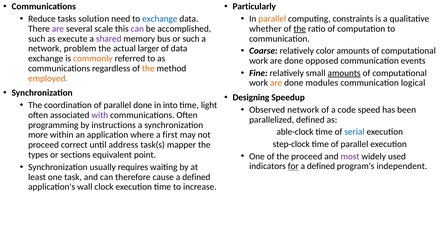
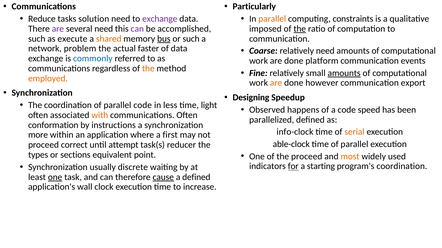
exchange at (160, 19) colour: blue -> purple
several scale: scale -> need
whether: whether -> imposed
shared colour: purple -> orange
bus underline: none -> present
larger: larger -> faster
relatively color: color -> need
commonly colour: orange -> blue
opposed: opposed -> platform
modules: modules -> however
logical: logical -> export
parallel done: done -> code
into: into -> less
Observed network: network -> happens
with colour: purple -> orange
programming: programming -> conformation
able-clock: able-clock -> info-clock
serial colour: blue -> orange
step-clock: step-clock -> able-clock
address: address -> attempt
mapper: mapper -> reducer
most colour: purple -> orange
requires: requires -> discrete
defined at (321, 167): defined -> starting
program's independent: independent -> coordination
one at (55, 177) underline: none -> present
cause underline: none -> present
